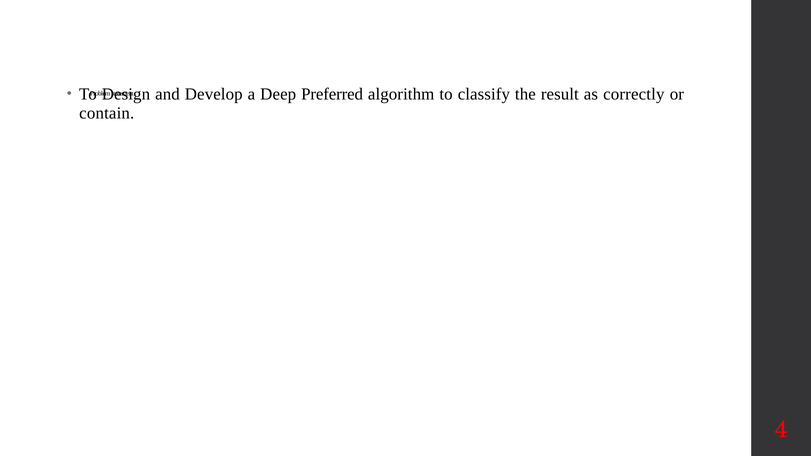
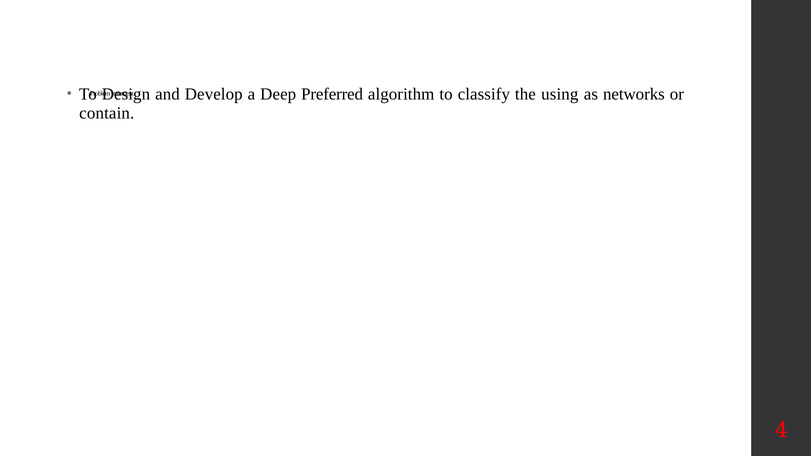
result: result -> using
correctly: correctly -> networks
